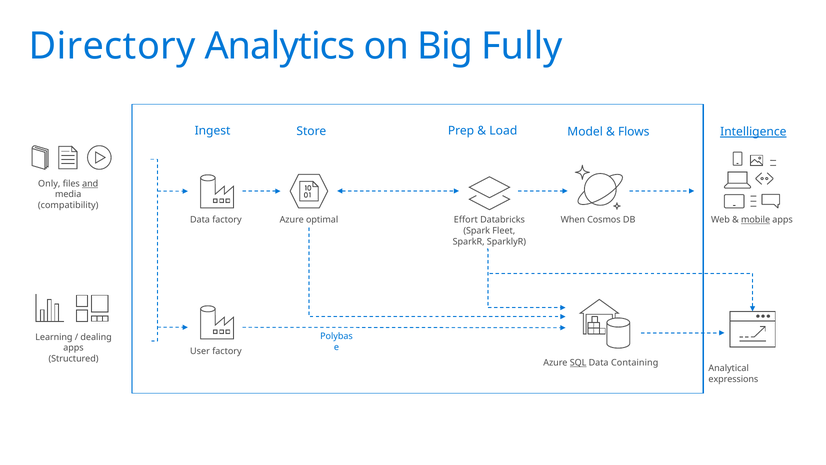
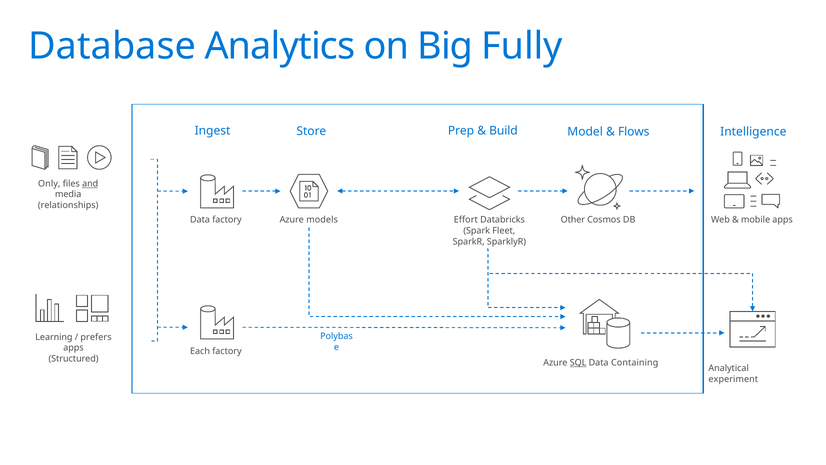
Directory: Directory -> Database
Load: Load -> Build
Intelligence underline: present -> none
compatibility: compatibility -> relationships
mobile underline: present -> none
optimal: optimal -> models
When: When -> Other
dealing: dealing -> prefers
User: User -> Each
expressions: expressions -> experiment
